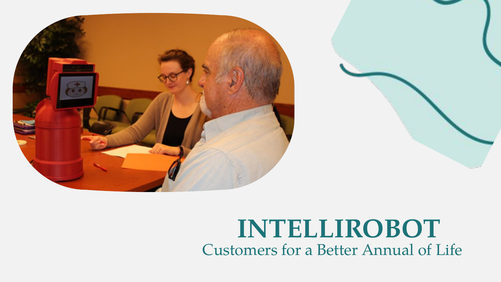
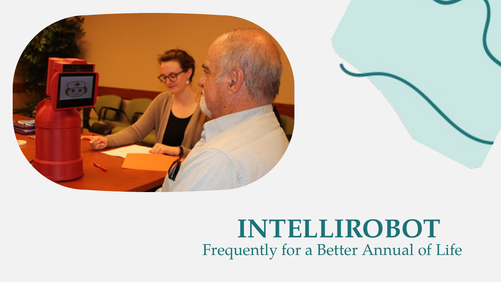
Customers: Customers -> Frequently
